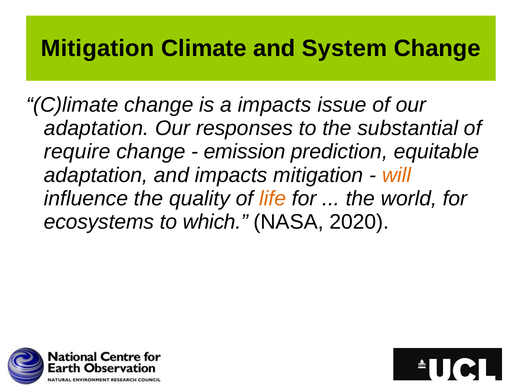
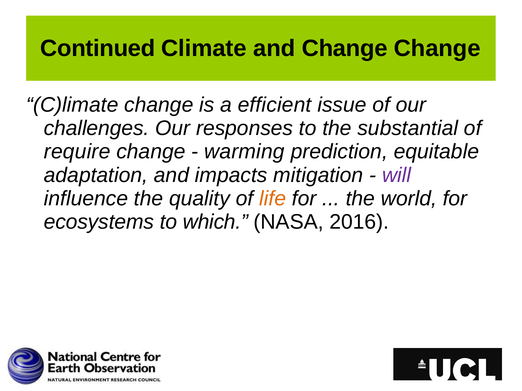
Mitigation at (98, 48): Mitigation -> Continued
and System: System -> Change
a impacts: impacts -> efficient
adaptation at (96, 128): adaptation -> challenges
emission: emission -> warming
will colour: orange -> purple
2020: 2020 -> 2016
